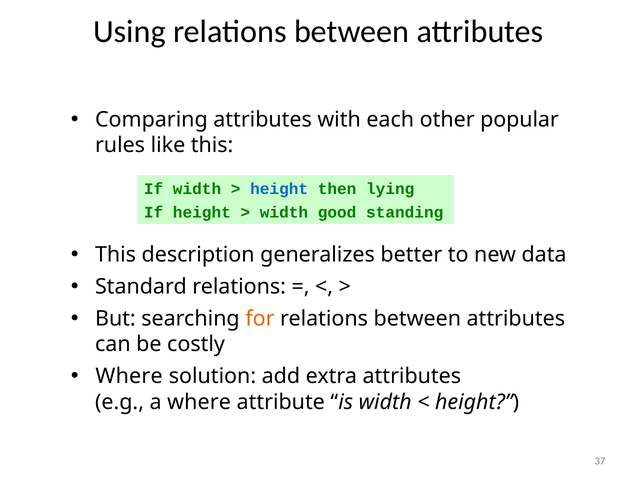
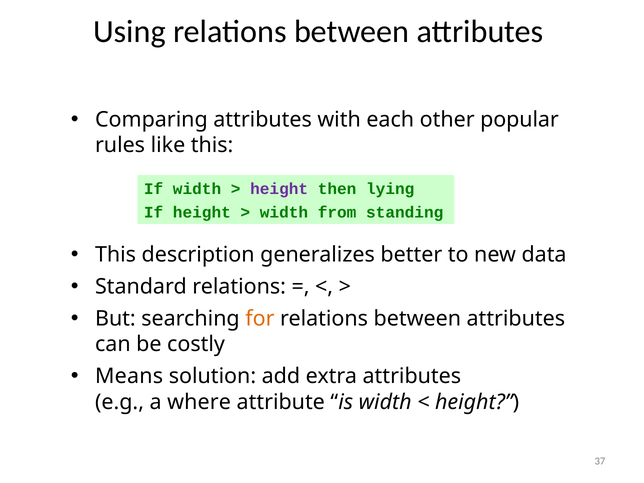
height at (279, 189) colour: blue -> purple
good: good -> from
Where at (129, 376): Where -> Means
